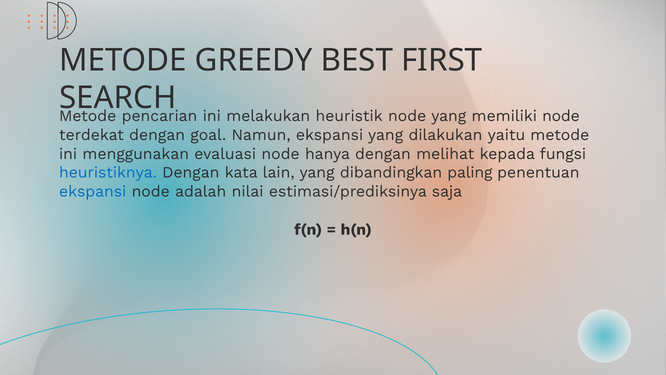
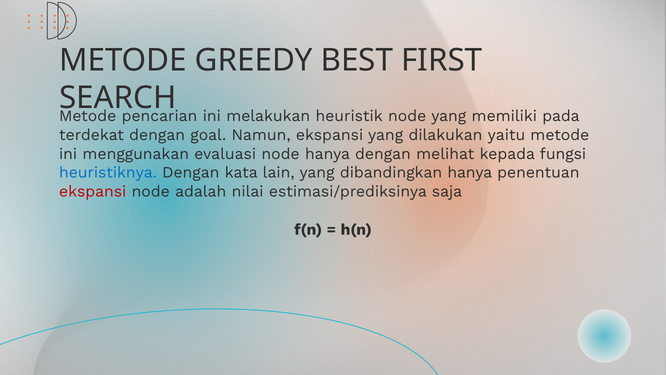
memiliki node: node -> pada
dibandingkan paling: paling -> hanya
ekspansi at (93, 191) colour: blue -> red
